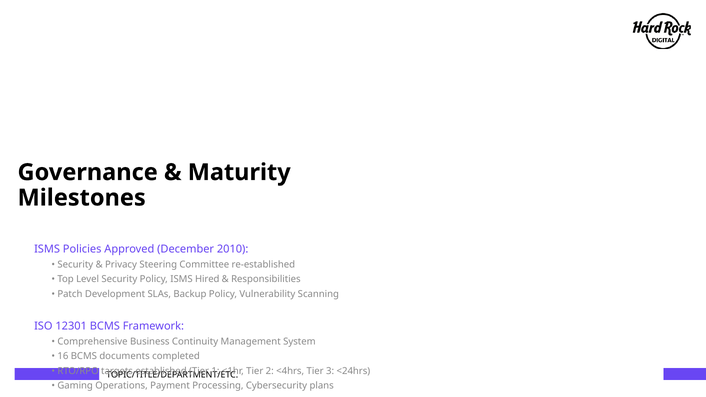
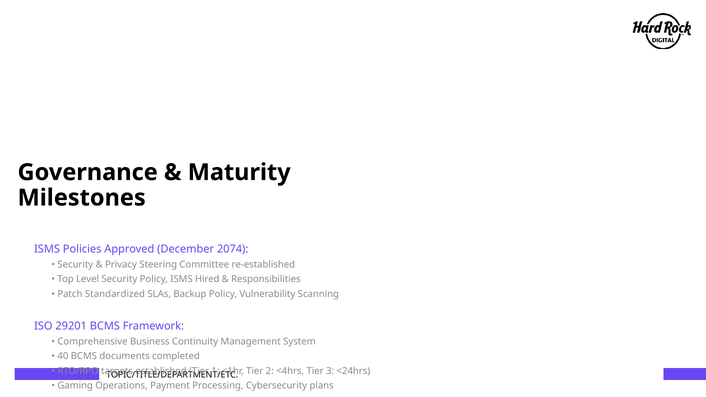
2010: 2010 -> 2074
Patch Development: Development -> Standardized
12301: 12301 -> 29201
16: 16 -> 40
